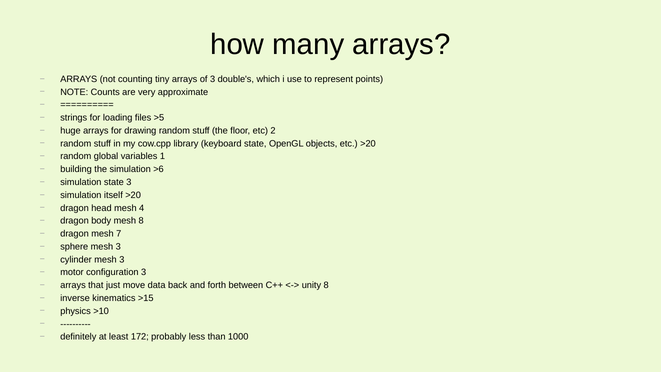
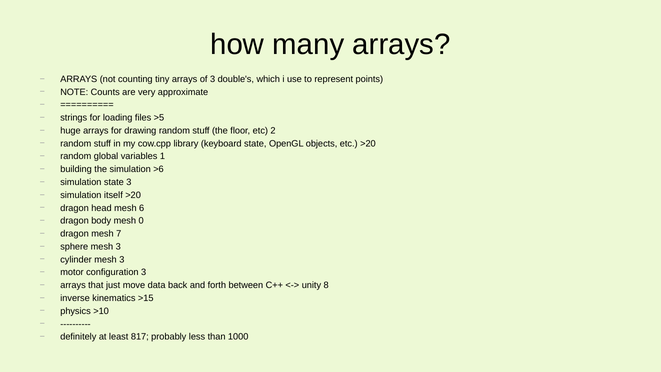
4: 4 -> 6
mesh 8: 8 -> 0
172: 172 -> 817
